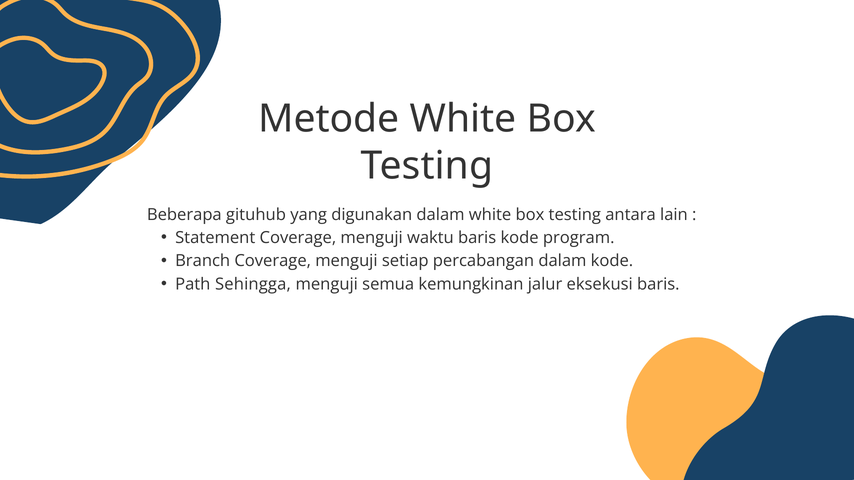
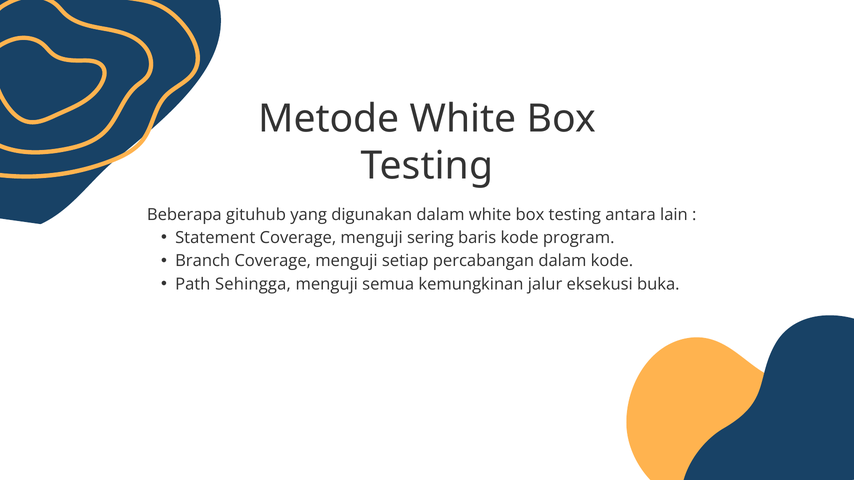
waktu: waktu -> sering
eksekusi baris: baris -> buka
